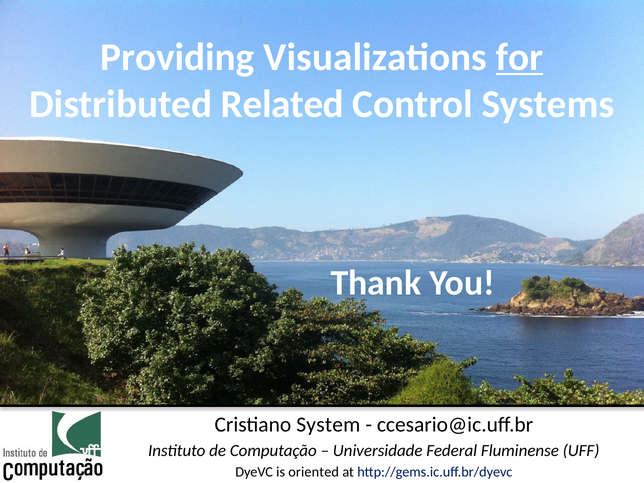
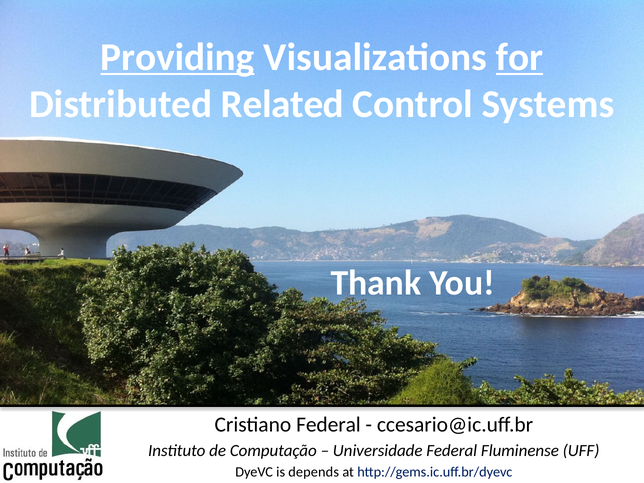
Providing underline: none -> present
Cristiano System: System -> Federal
oriented: oriented -> depends
